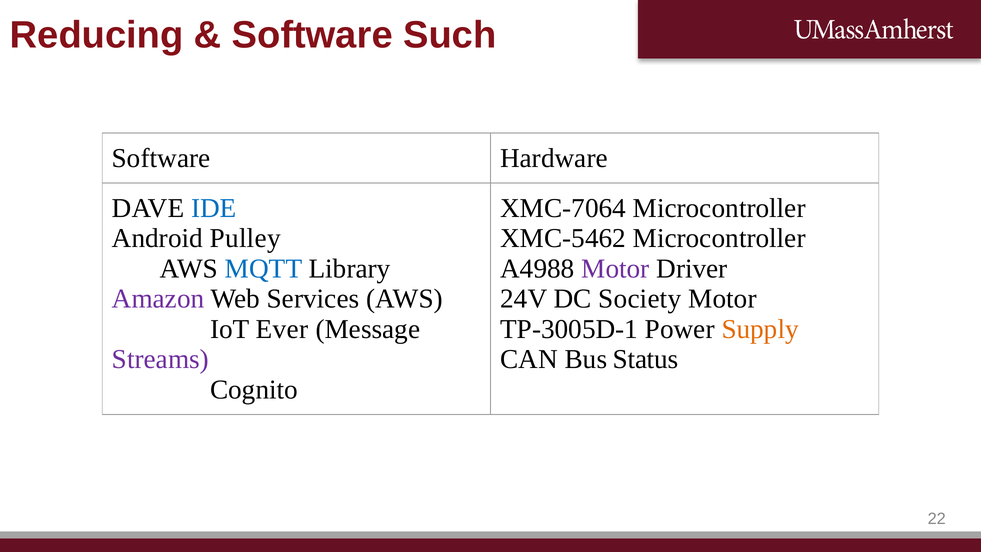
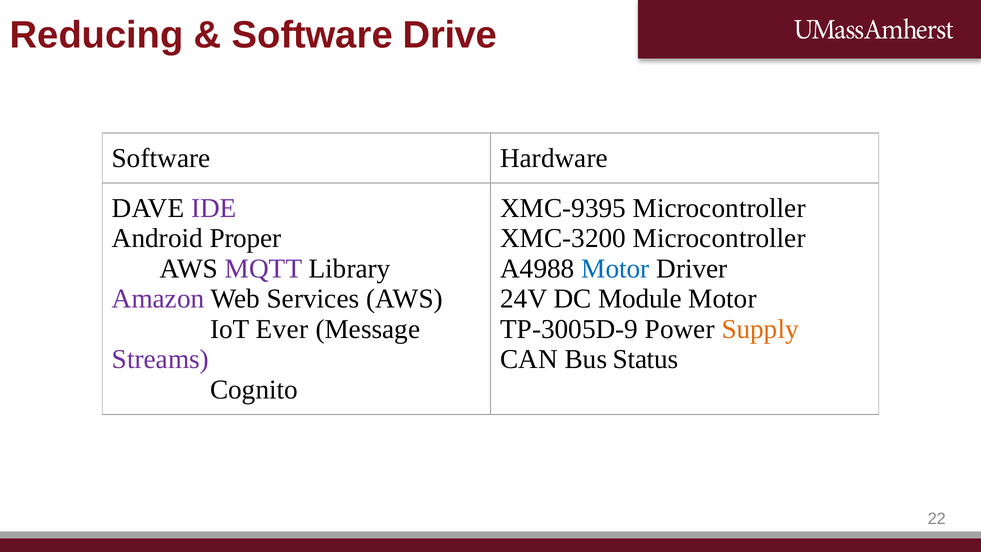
Such: Such -> Drive
IDE colour: blue -> purple
XMC-7064: XMC-7064 -> XMC-9395
Pulley: Pulley -> Proper
XMC-5462: XMC-5462 -> XMC-3200
MQTT colour: blue -> purple
Motor at (615, 269) colour: purple -> blue
Society: Society -> Module
TP-3005D-1: TP-3005D-1 -> TP-3005D-9
